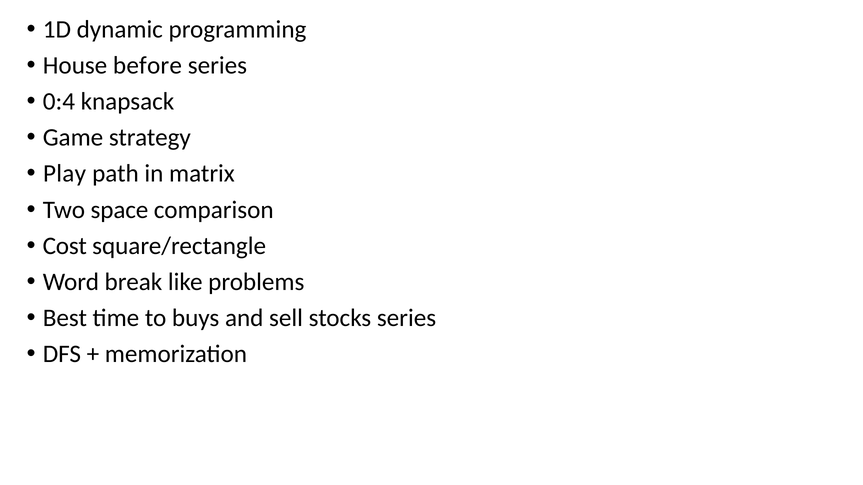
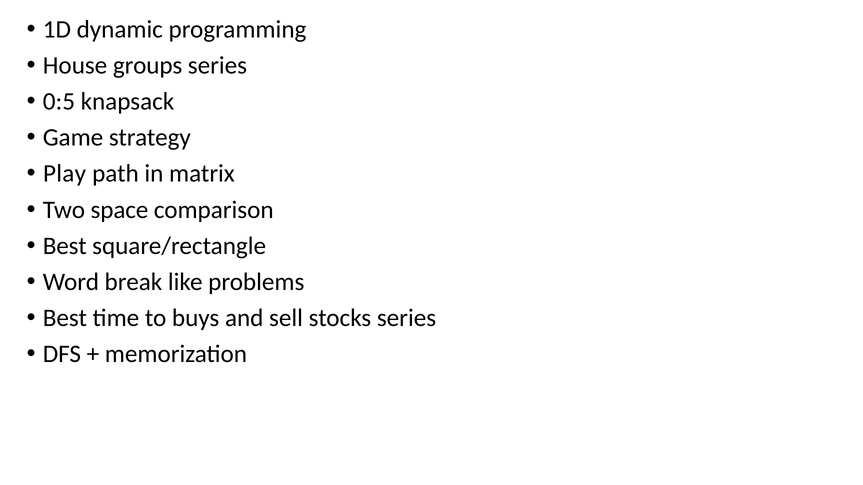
before: before -> groups
0:4: 0:4 -> 0:5
Cost at (65, 246): Cost -> Best
